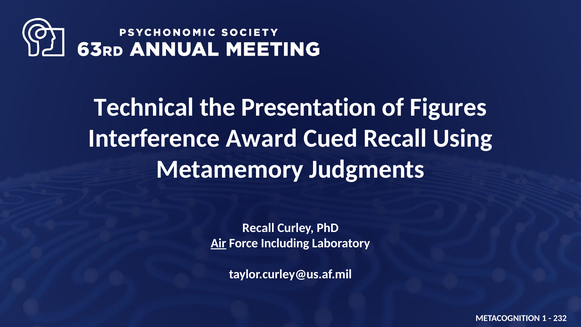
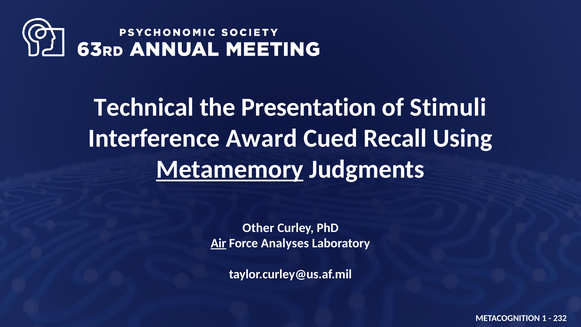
Figures: Figures -> Stimuli
Metamemory underline: none -> present
Recall at (258, 228): Recall -> Other
Including: Including -> Analyses
